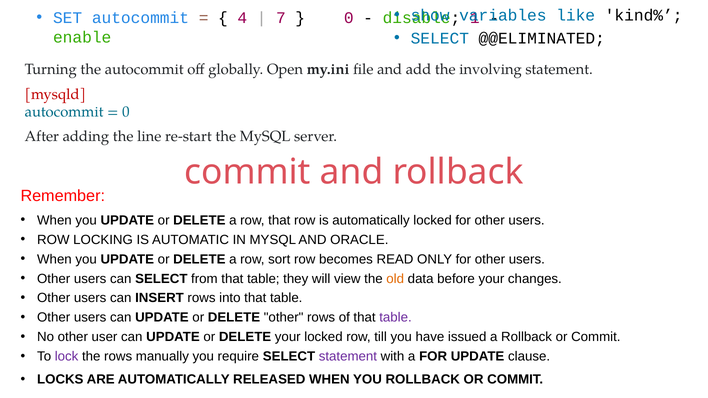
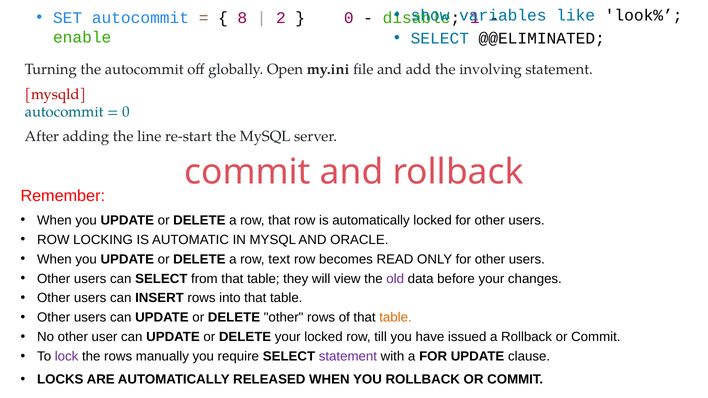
kind%: kind% -> look%
4: 4 -> 8
7: 7 -> 2
sort: sort -> text
old colour: orange -> purple
table at (396, 318) colour: purple -> orange
